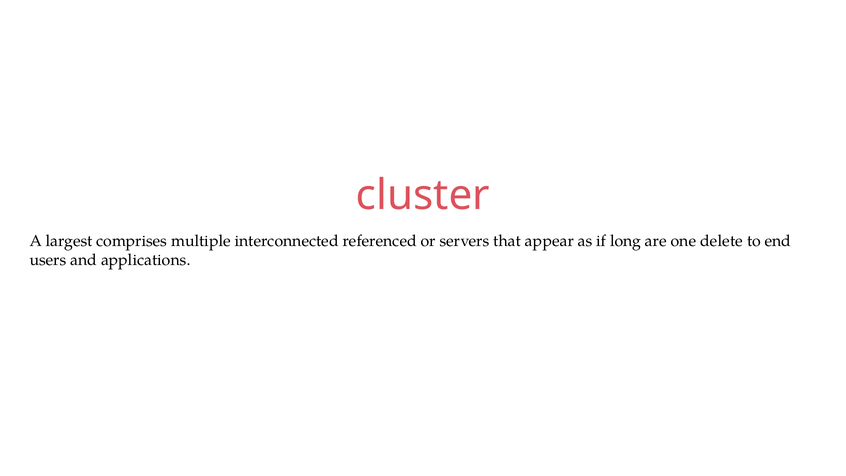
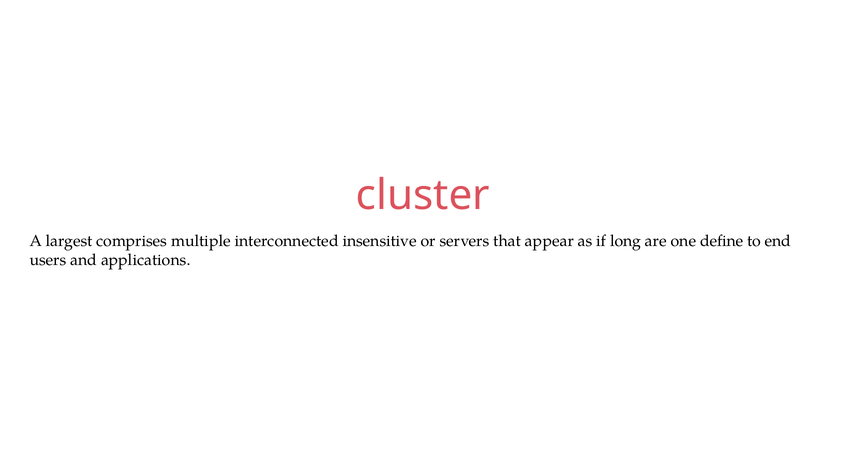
referenced: referenced -> insensitive
delete: delete -> define
